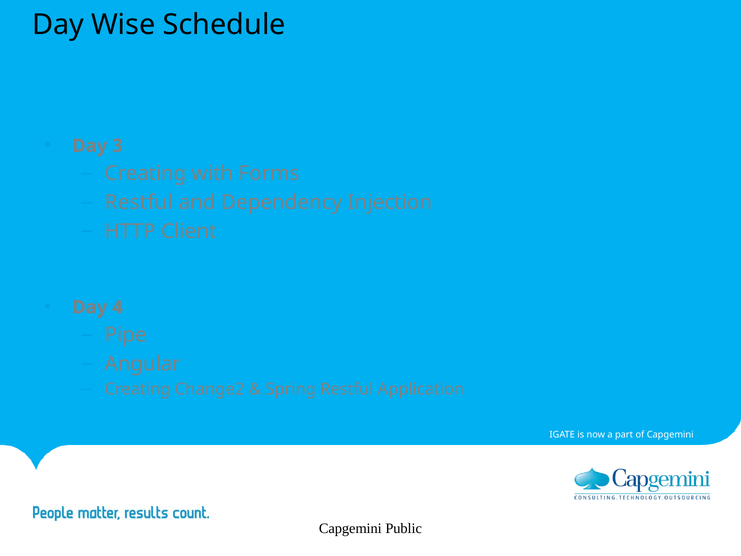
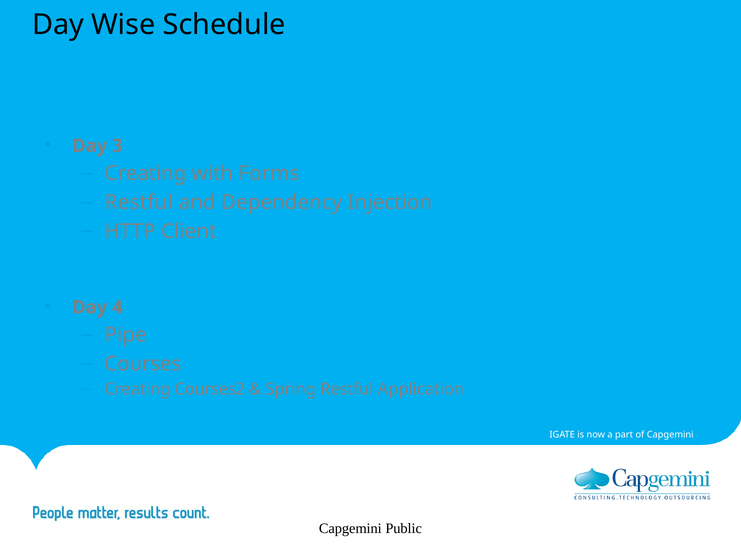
Angular: Angular -> Courses
Change2: Change2 -> Courses2
